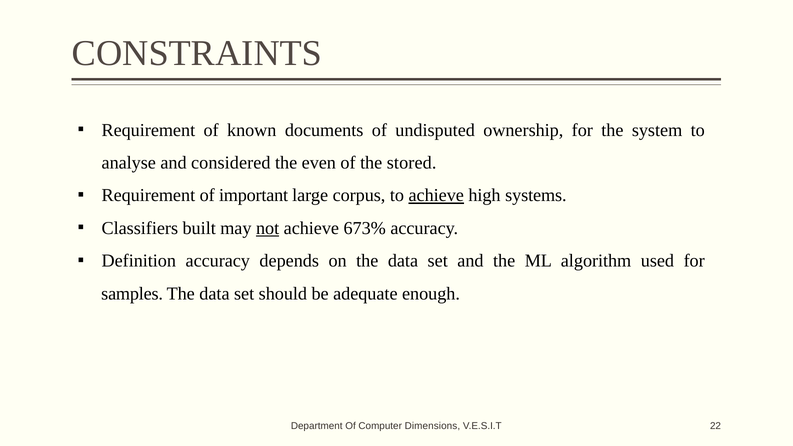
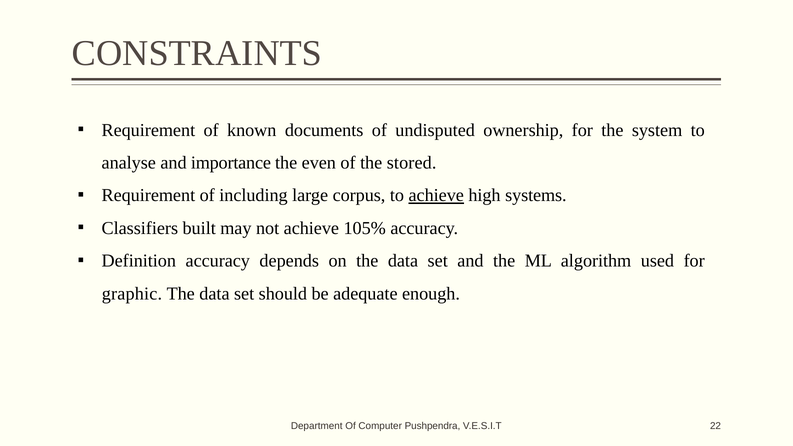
considered: considered -> importance
important: important -> including
not underline: present -> none
673%: 673% -> 105%
samples: samples -> graphic
Dimensions: Dimensions -> Pushpendra
